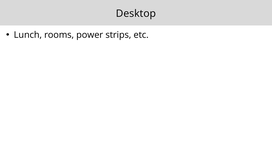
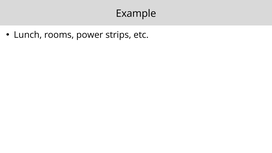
Desktop: Desktop -> Example
